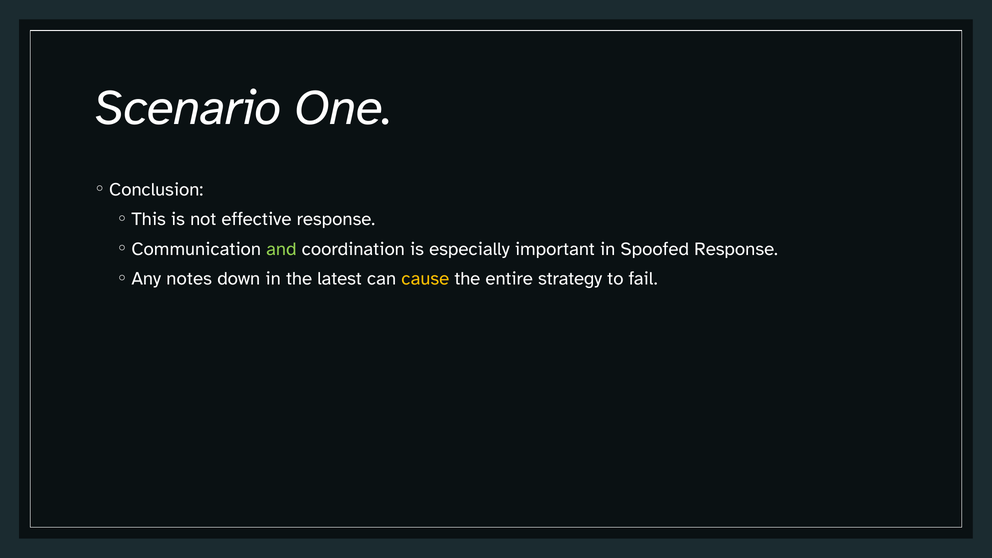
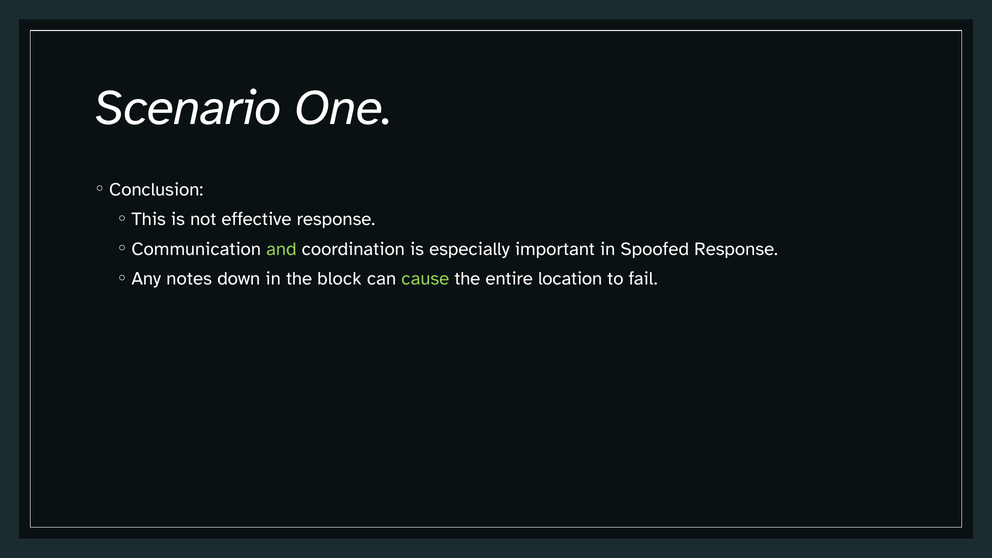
latest: latest -> block
cause colour: yellow -> light green
strategy: strategy -> location
